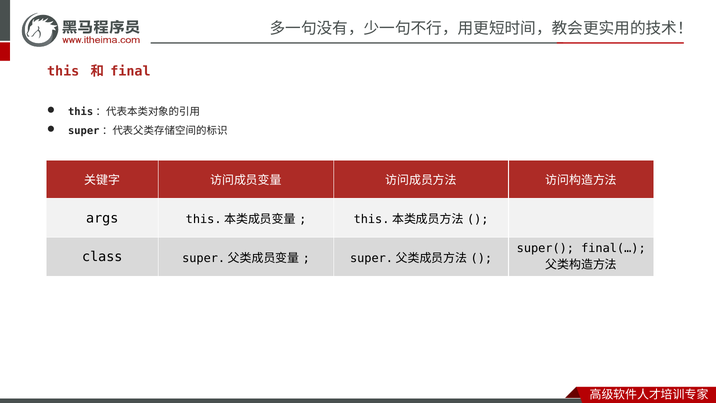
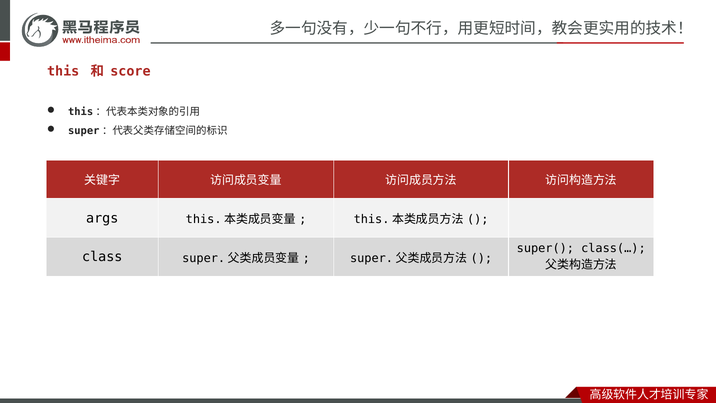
final: final -> score
final(…: final(… -> class(…
